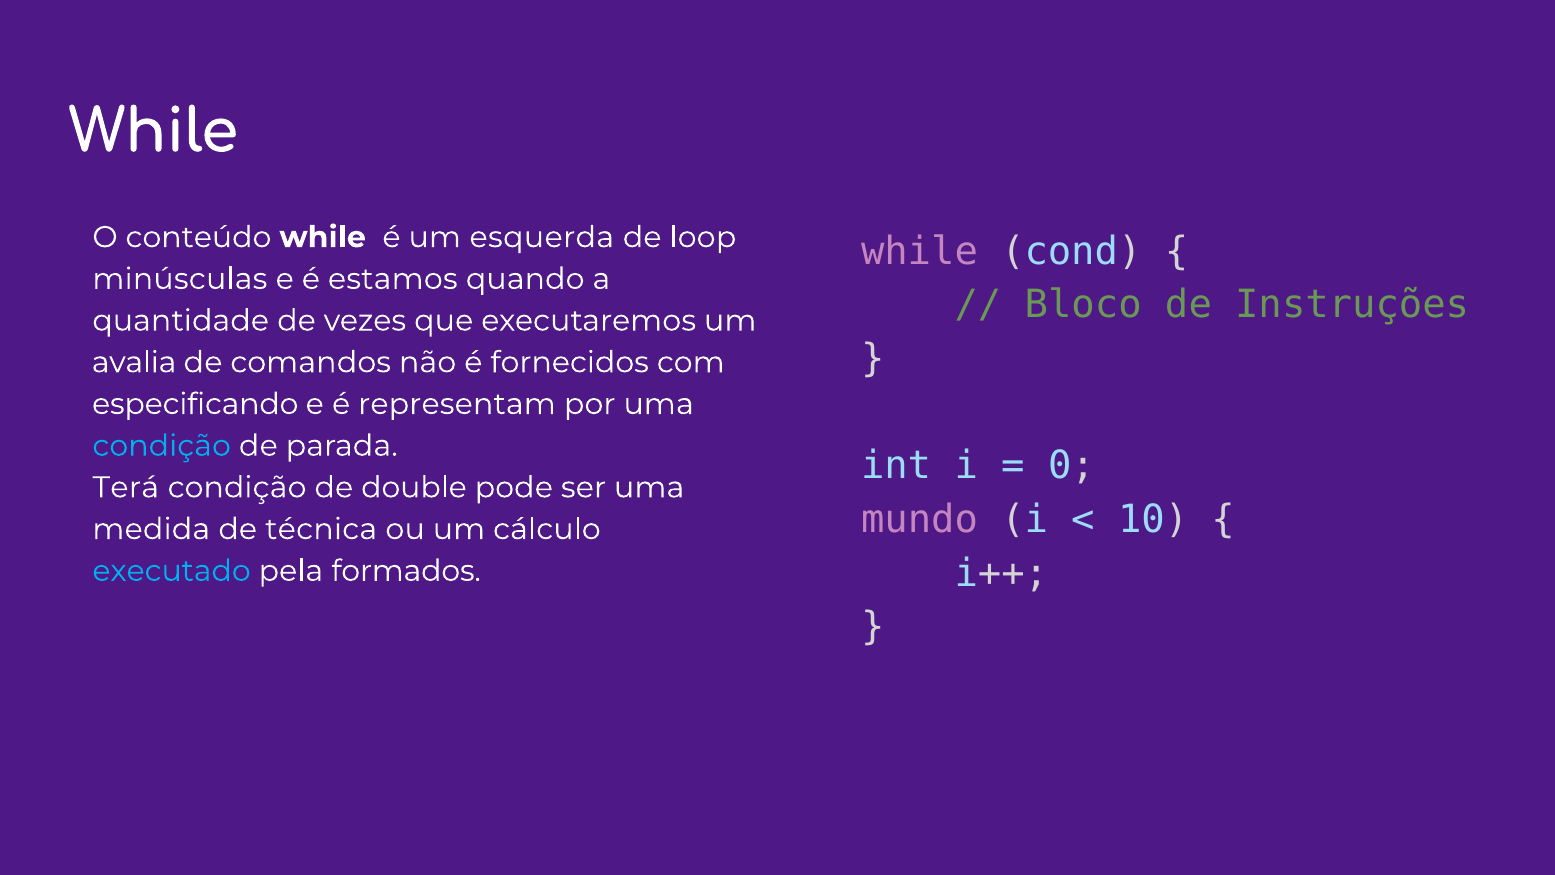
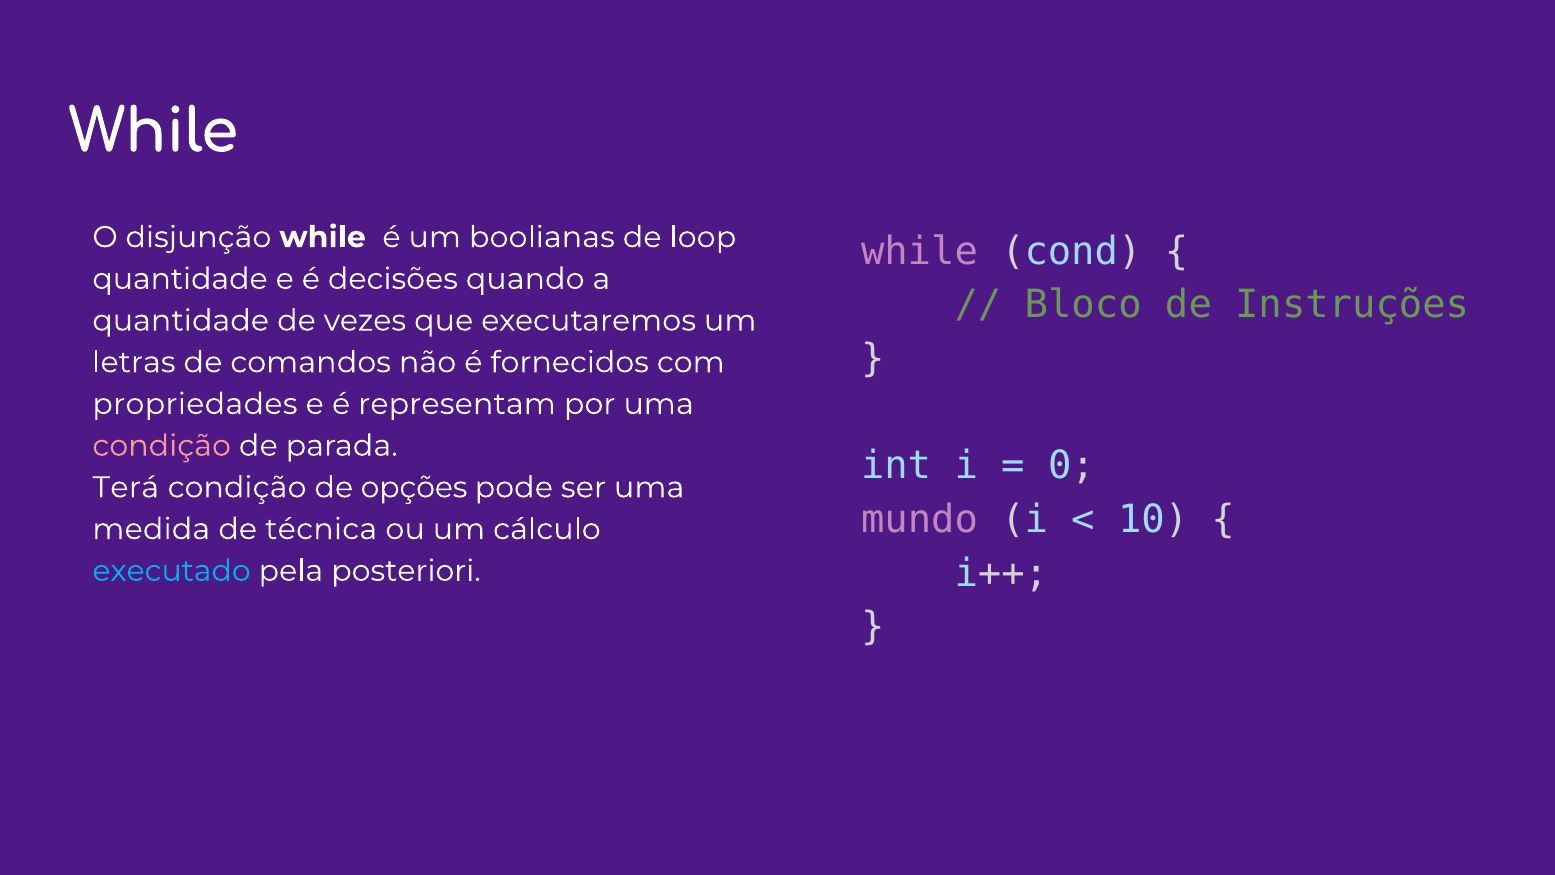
conteúdo: conteúdo -> disjunção
esquerda: esquerda -> boolianas
minúsculas at (180, 279): minúsculas -> quantidade
estamos: estamos -> decisões
avalia: avalia -> letras
especificando: especificando -> propriedades
condição at (162, 446) colour: light blue -> pink
double: double -> opções
formados: formados -> posteriori
